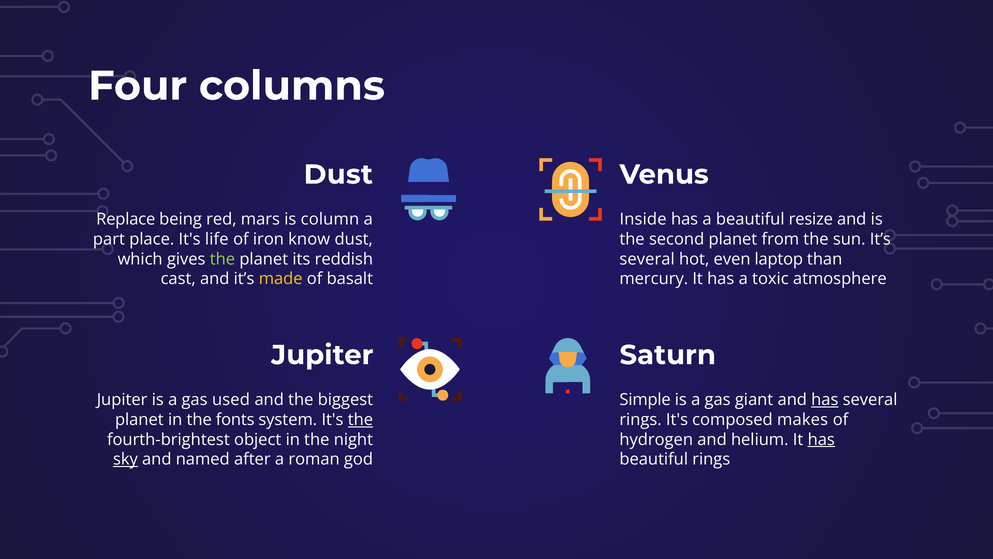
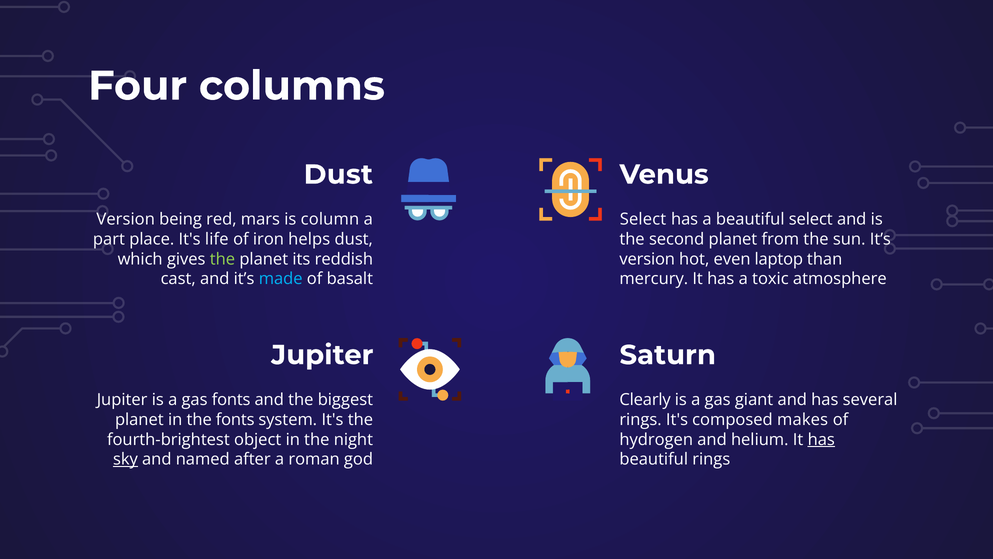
Replace at (126, 219): Replace -> Version
Inside at (643, 219): Inside -> Select
beautiful resize: resize -> select
know: know -> helps
several at (647, 259): several -> version
made colour: yellow -> light blue
gas used: used -> fonts
Simple: Simple -> Clearly
has at (825, 400) underline: present -> none
the at (360, 419) underline: present -> none
